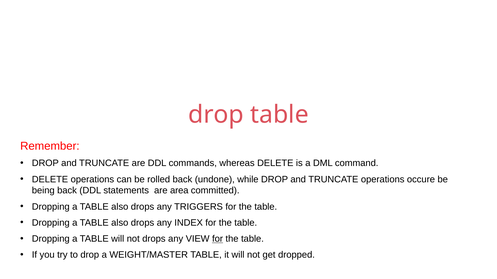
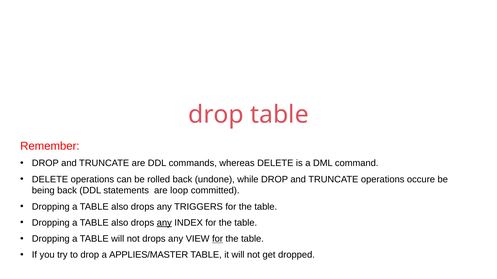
area: area -> loop
any at (164, 223) underline: none -> present
WEIGHT/MASTER: WEIGHT/MASTER -> APPLIES/MASTER
